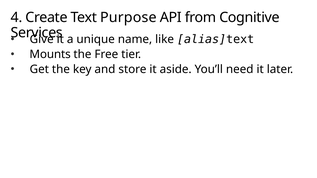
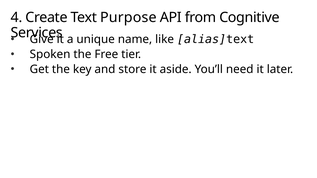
Mounts: Mounts -> Spoken
